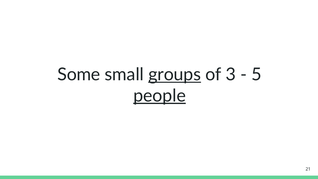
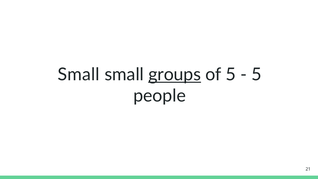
Some at (79, 75): Some -> Small
of 3: 3 -> 5
people underline: present -> none
